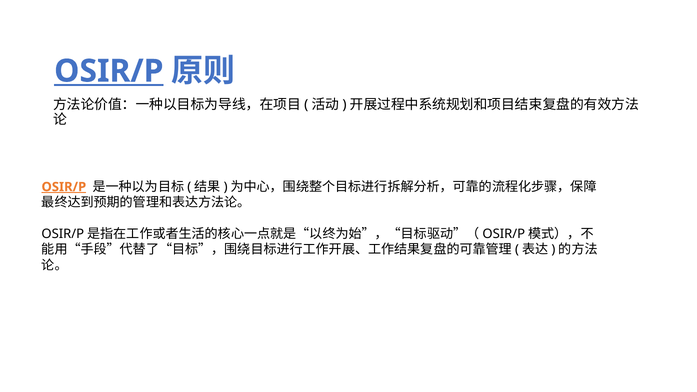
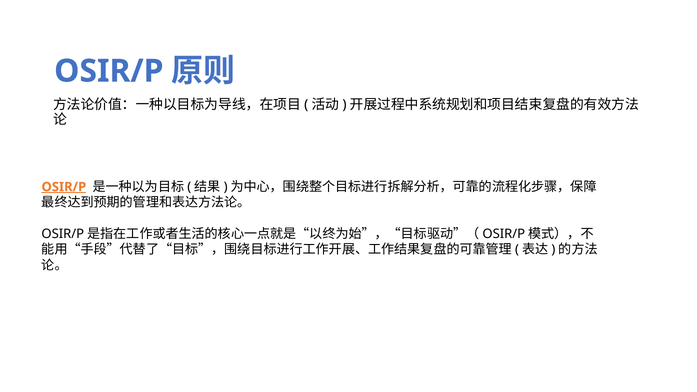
OSIR/P at (109, 71) underline: present -> none
